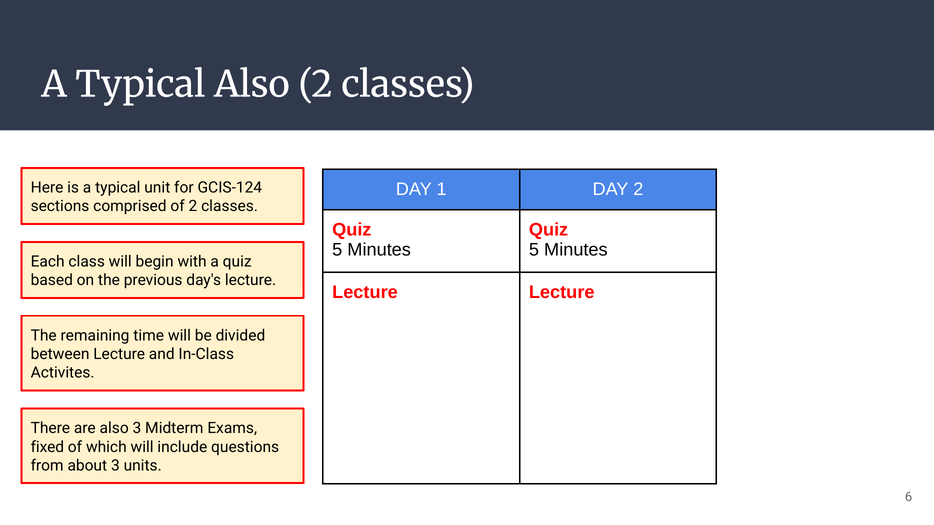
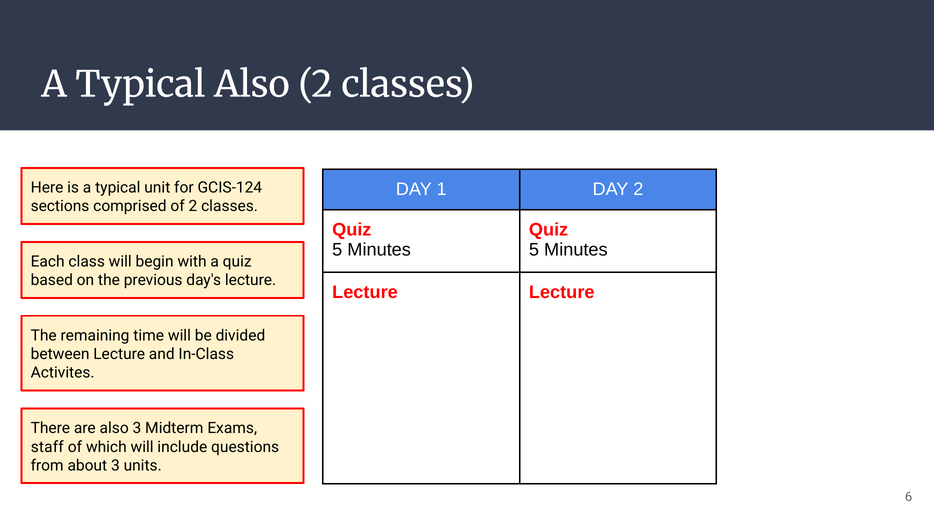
fixed: fixed -> staff
